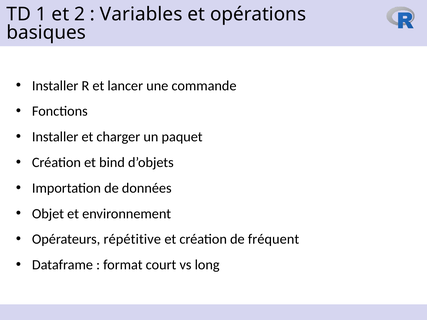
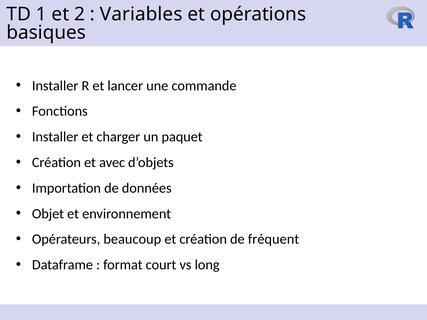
bind: bind -> avec
répétitive: répétitive -> beaucoup
